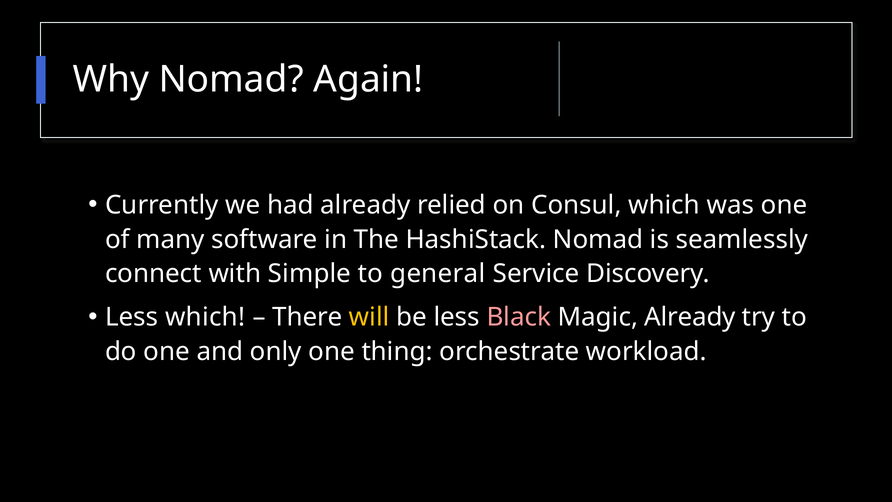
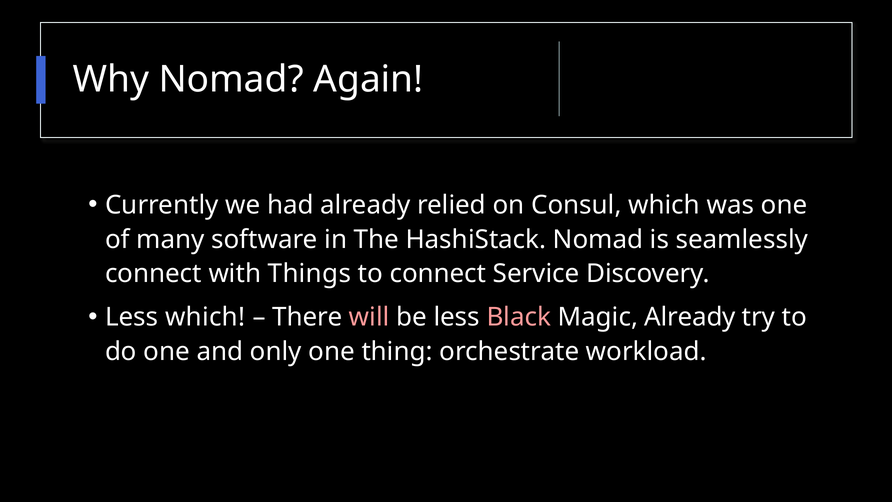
Simple: Simple -> Things
to general: general -> connect
will colour: yellow -> pink
